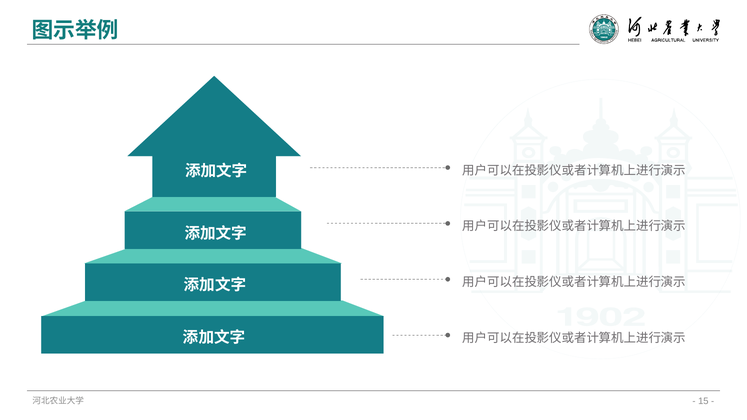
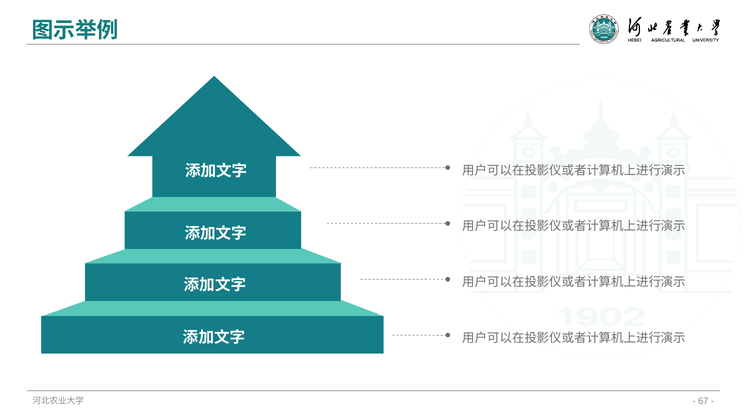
15: 15 -> 67
